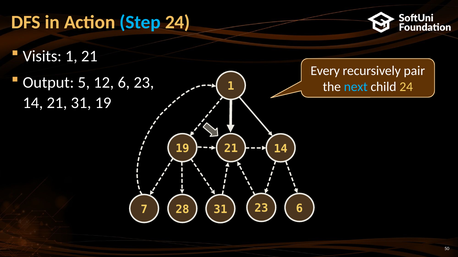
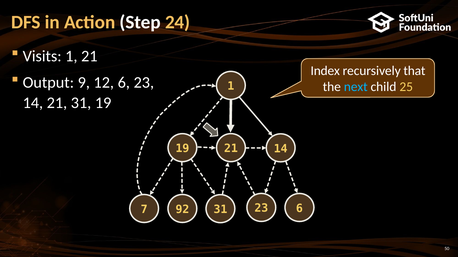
Step colour: light blue -> white
Every: Every -> Index
pair: pair -> that
5: 5 -> 9
child 24: 24 -> 25
28: 28 -> 92
